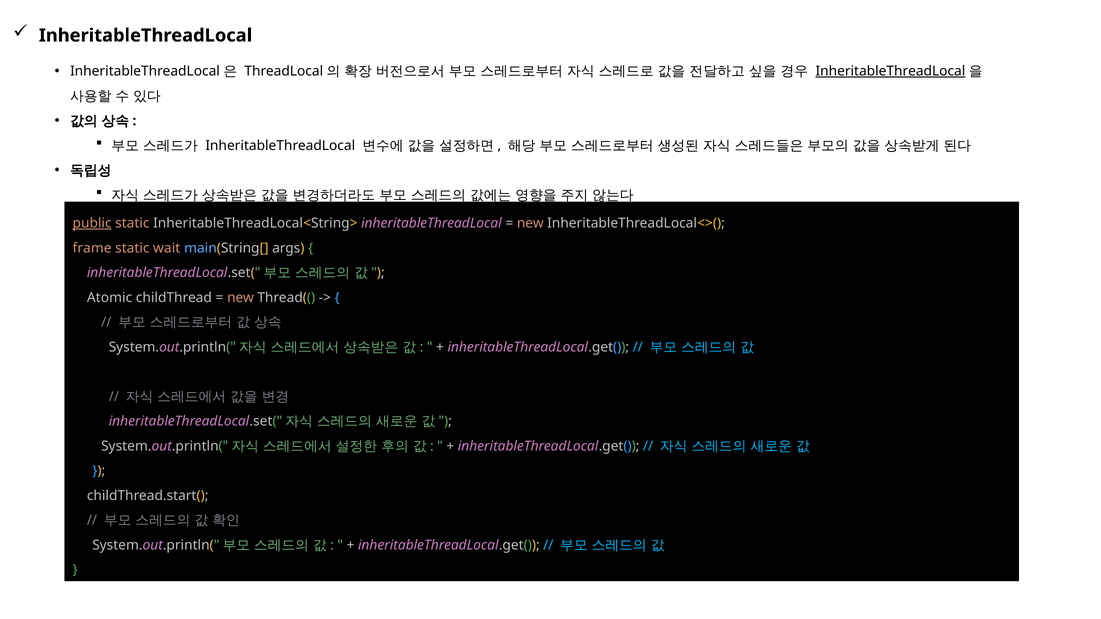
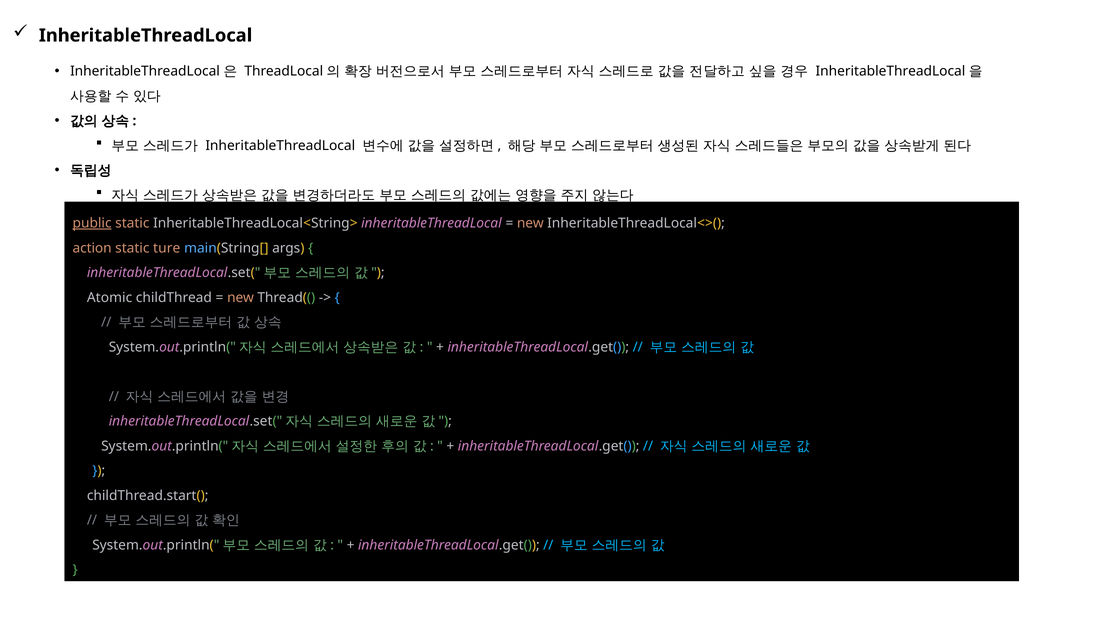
InheritableThreadLocal at (890, 71) underline: present -> none
frame: frame -> action
wait: wait -> ture
